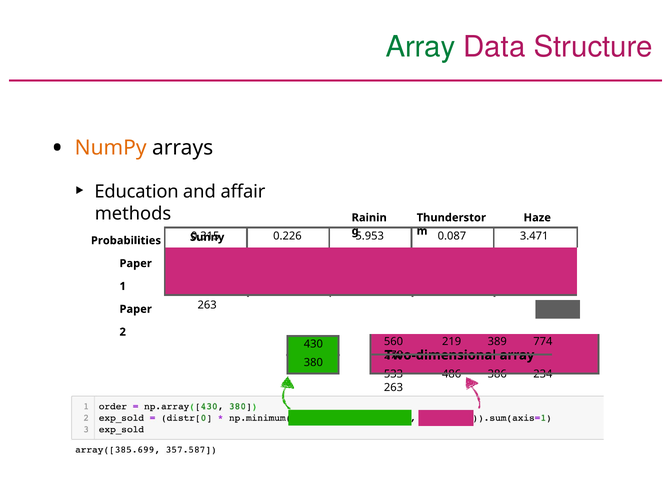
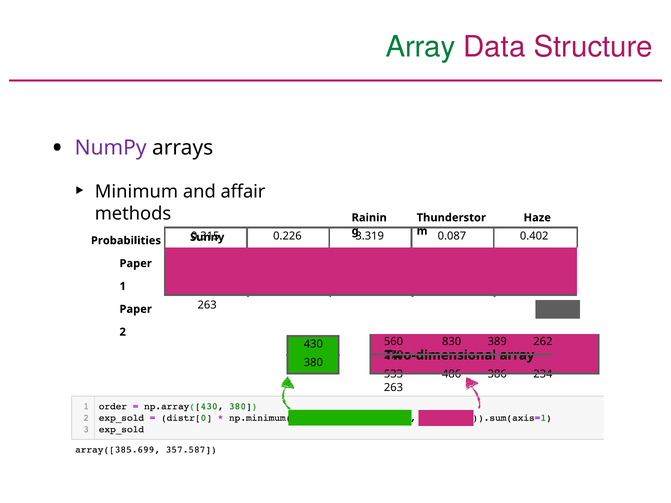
NumPy colour: orange -> purple
Education: Education -> Minimum
5.953: 5.953 -> 3.319
3.471: 3.471 -> 0.402
219: 219 -> 830
774: 774 -> 262
